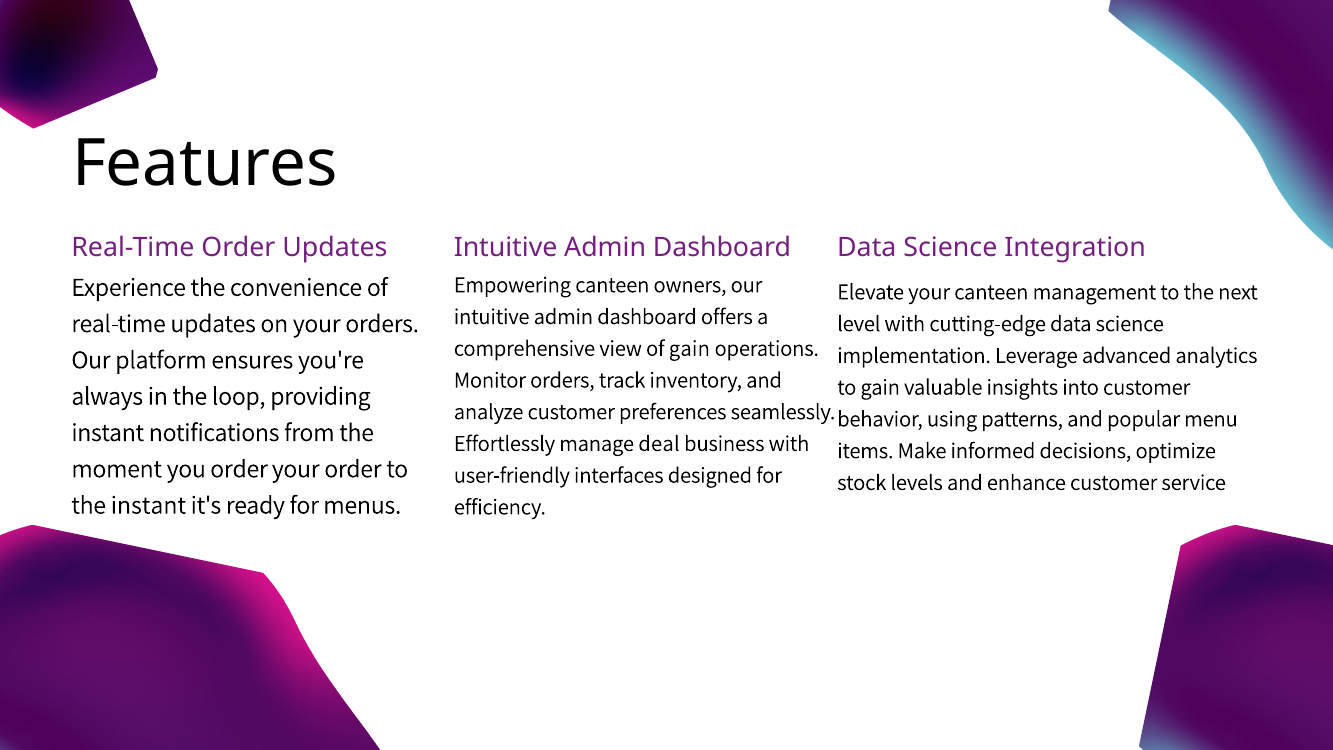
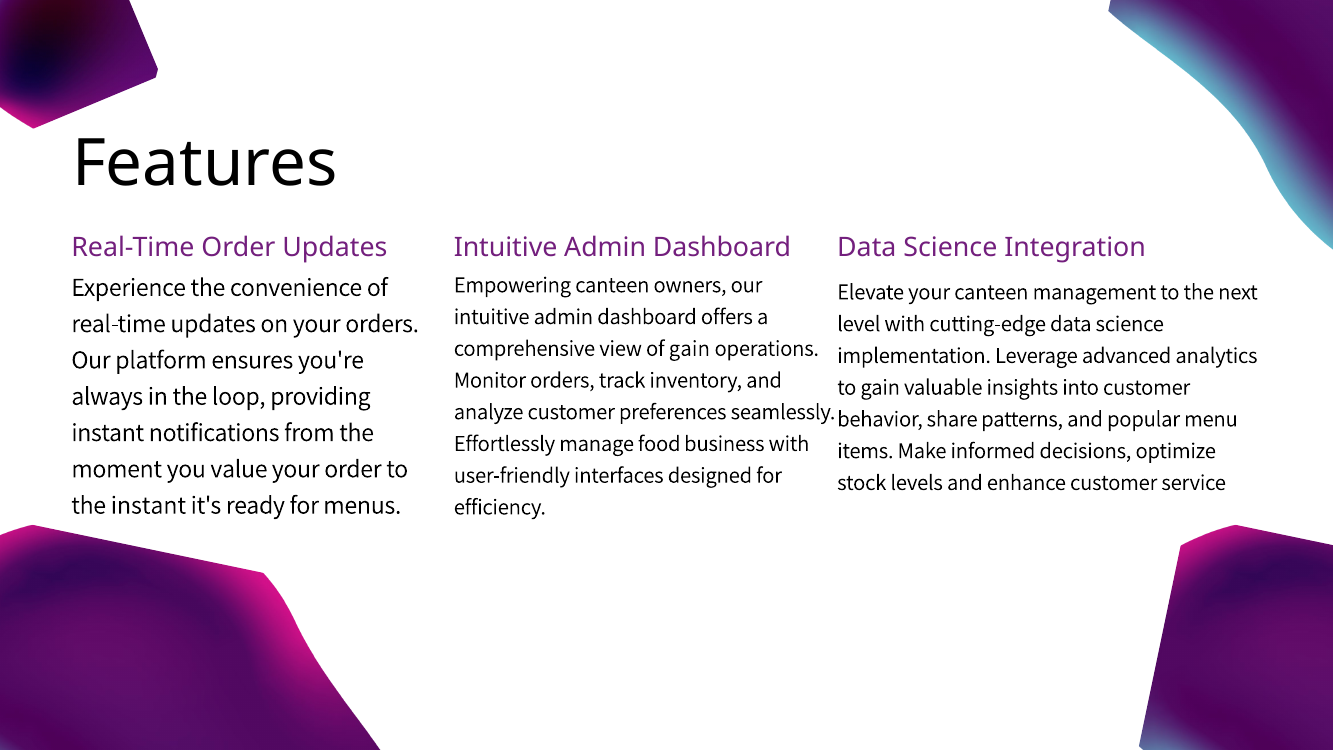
using: using -> share
deal: deal -> food
you order: order -> value
